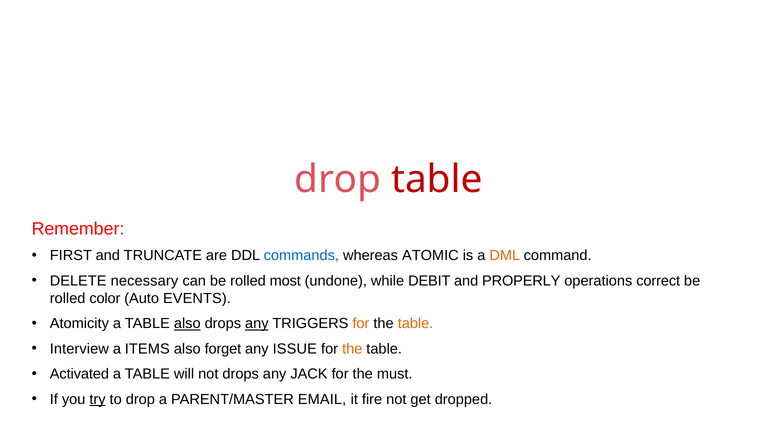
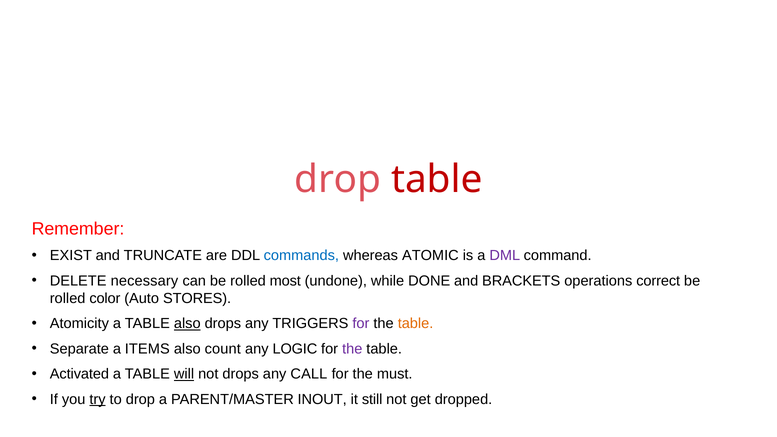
FIRST: FIRST -> EXIST
DML colour: orange -> purple
DEBIT: DEBIT -> DONE
PROPERLY: PROPERLY -> BRACKETS
EVENTS: EVENTS -> STORES
any at (257, 324) underline: present -> none
for at (361, 324) colour: orange -> purple
Interview: Interview -> Separate
forget: forget -> count
ISSUE: ISSUE -> LOGIC
the at (352, 349) colour: orange -> purple
will underline: none -> present
JACK: JACK -> CALL
EMAIL: EMAIL -> INOUT
fire: fire -> still
